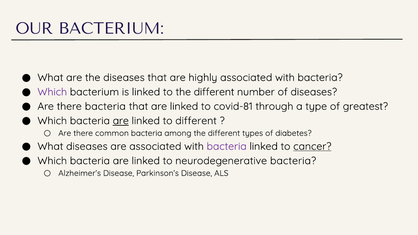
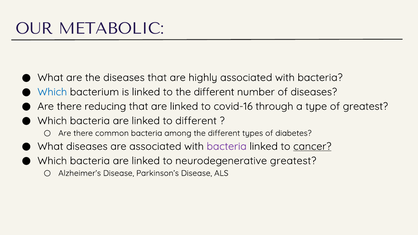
OUR BACTERIUM: BACTERIUM -> METABOLIC
Which at (52, 92) colour: purple -> blue
there bacteria: bacteria -> reducing
covid-81: covid-81 -> covid-16
are at (121, 121) underline: present -> none
neurodegenerative bacteria: bacteria -> greatest
